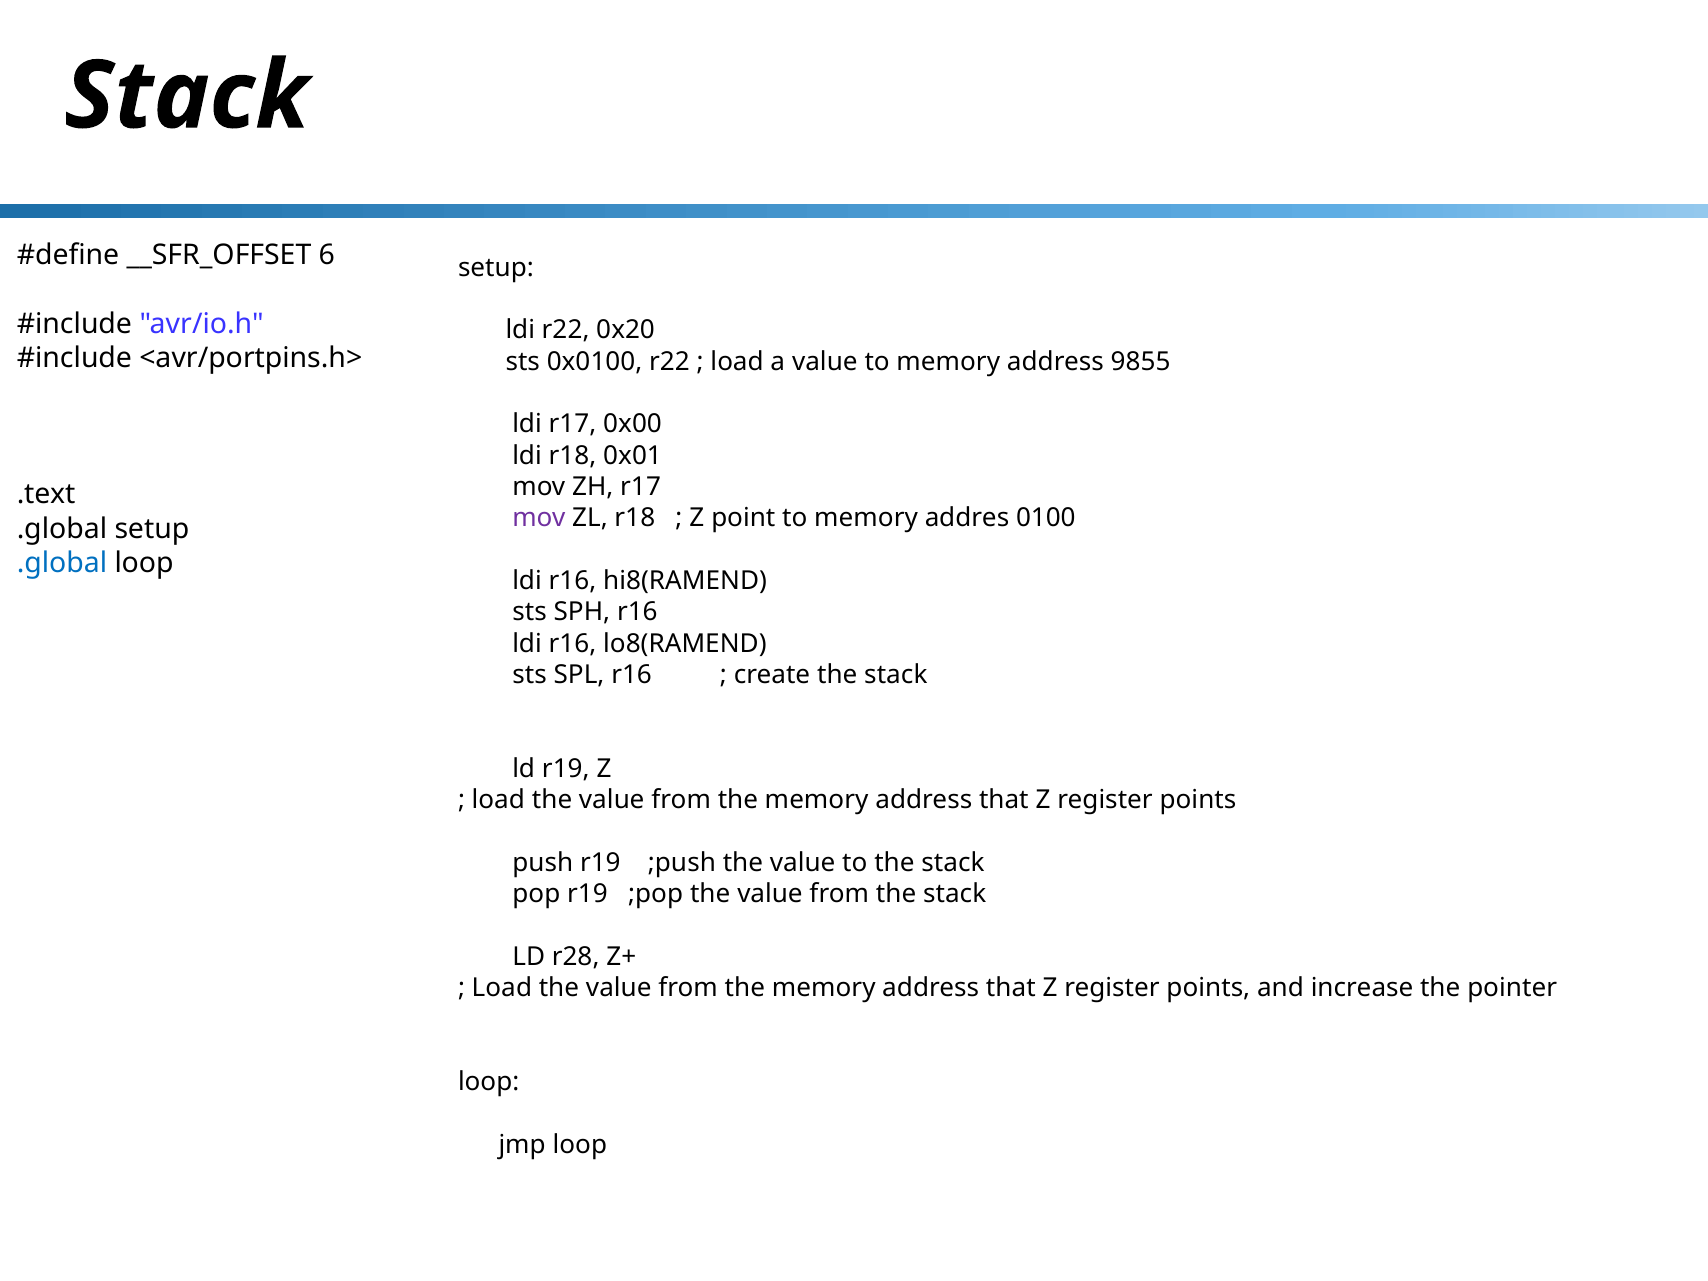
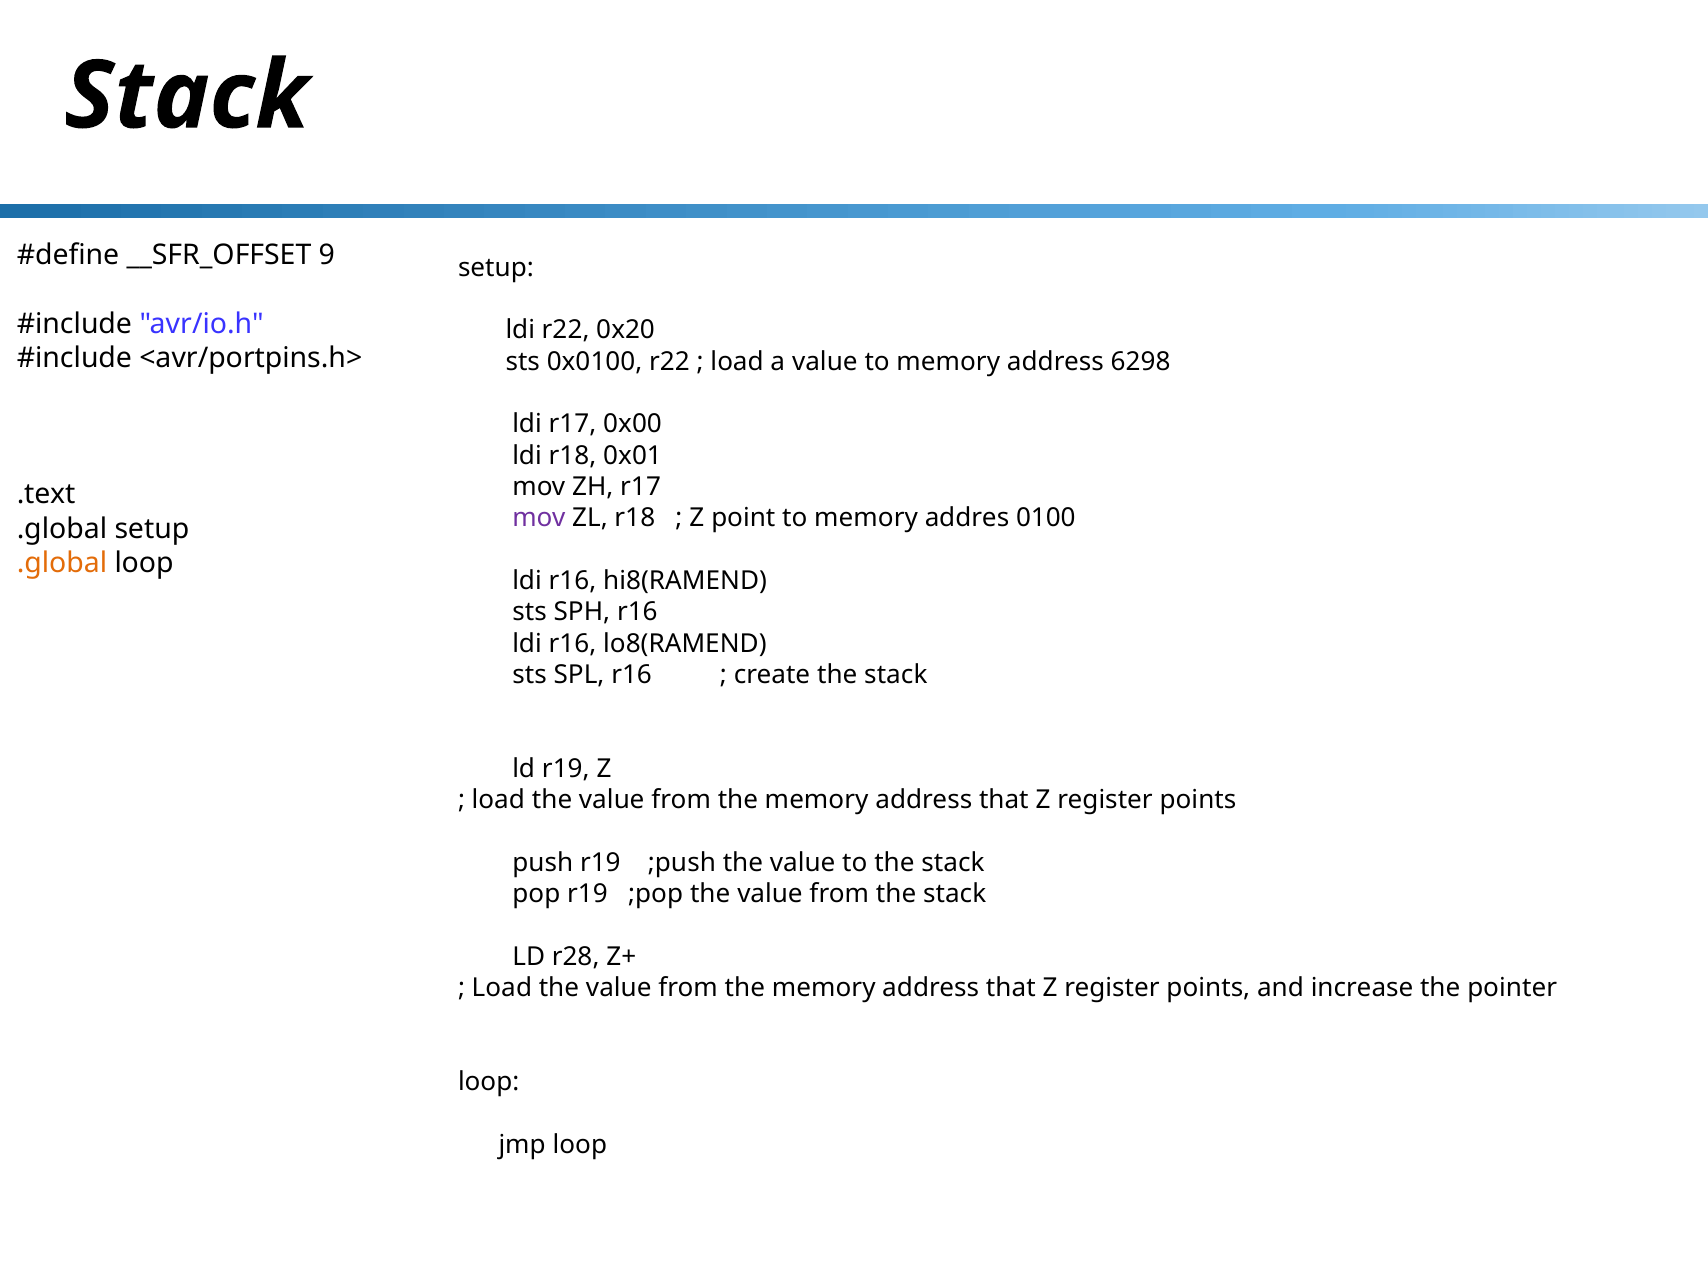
6: 6 -> 9
9855: 9855 -> 6298
.global at (62, 563) colour: blue -> orange
